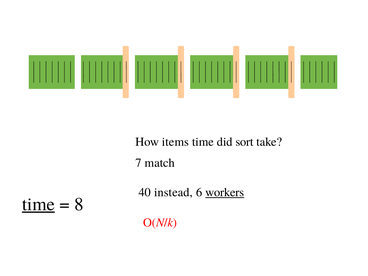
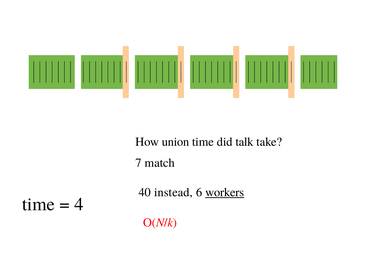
items: items -> union
sort: sort -> talk
time at (38, 204) underline: present -> none
8: 8 -> 4
